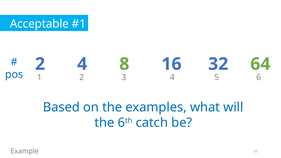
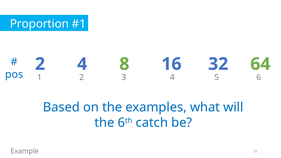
Acceptable: Acceptable -> Proportion
